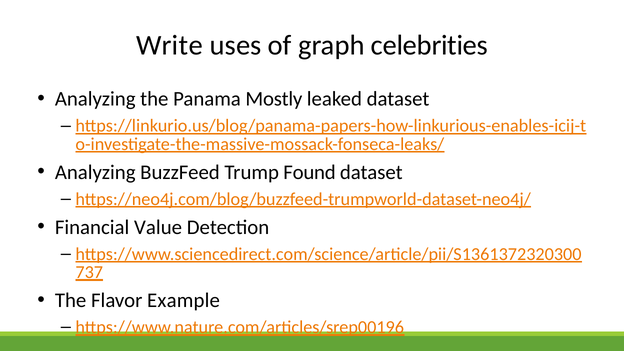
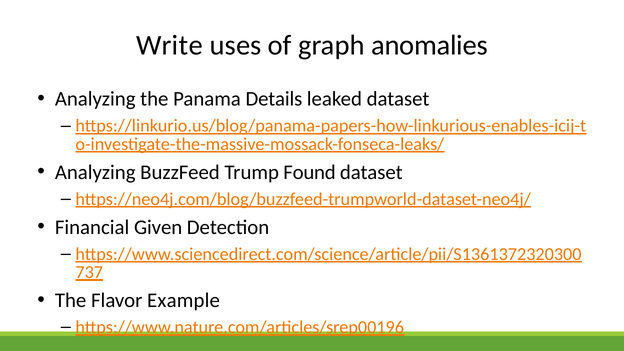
celebrities: celebrities -> anomalies
Mostly: Mostly -> Details
Value: Value -> Given
